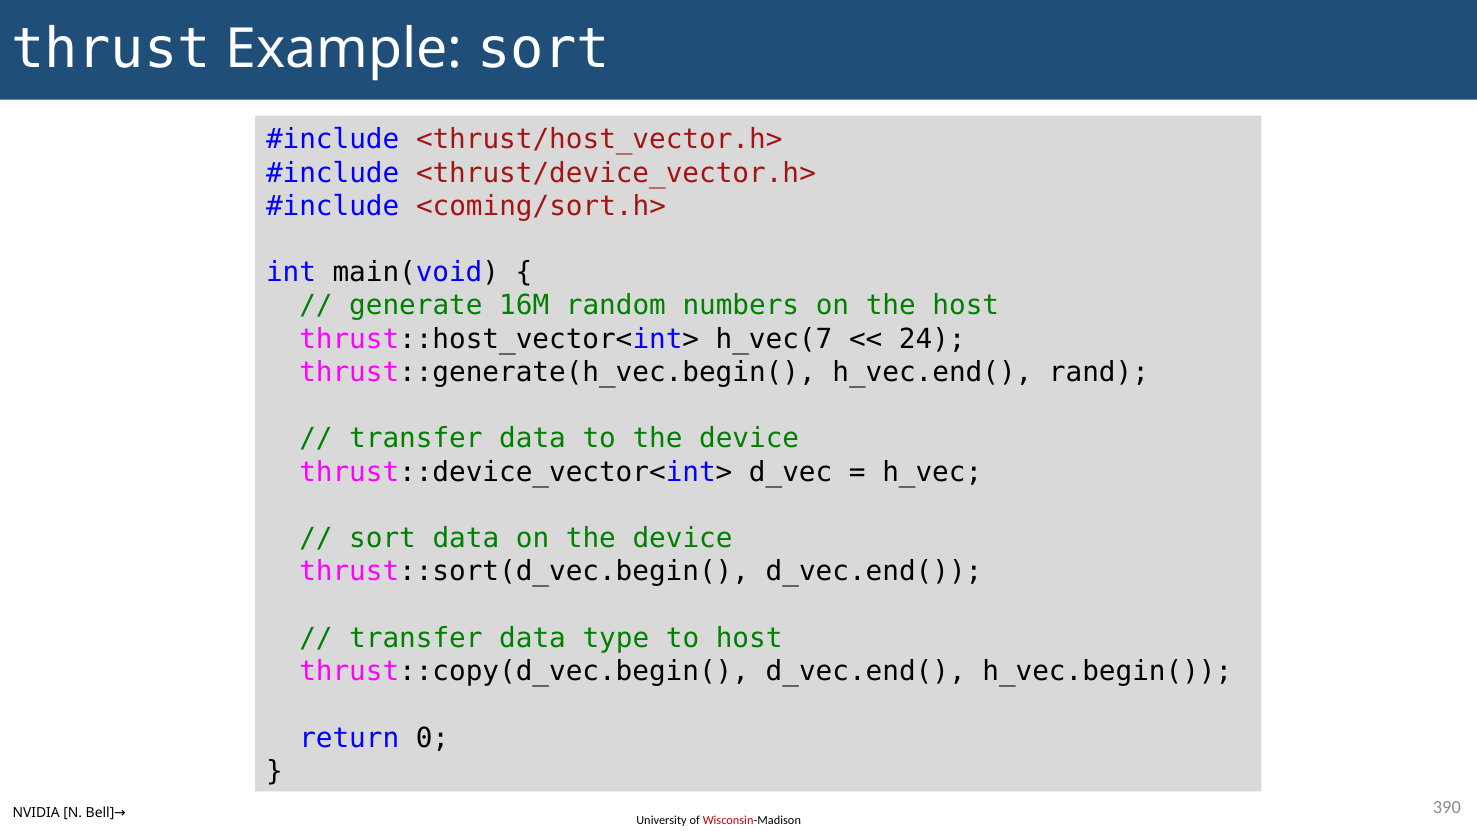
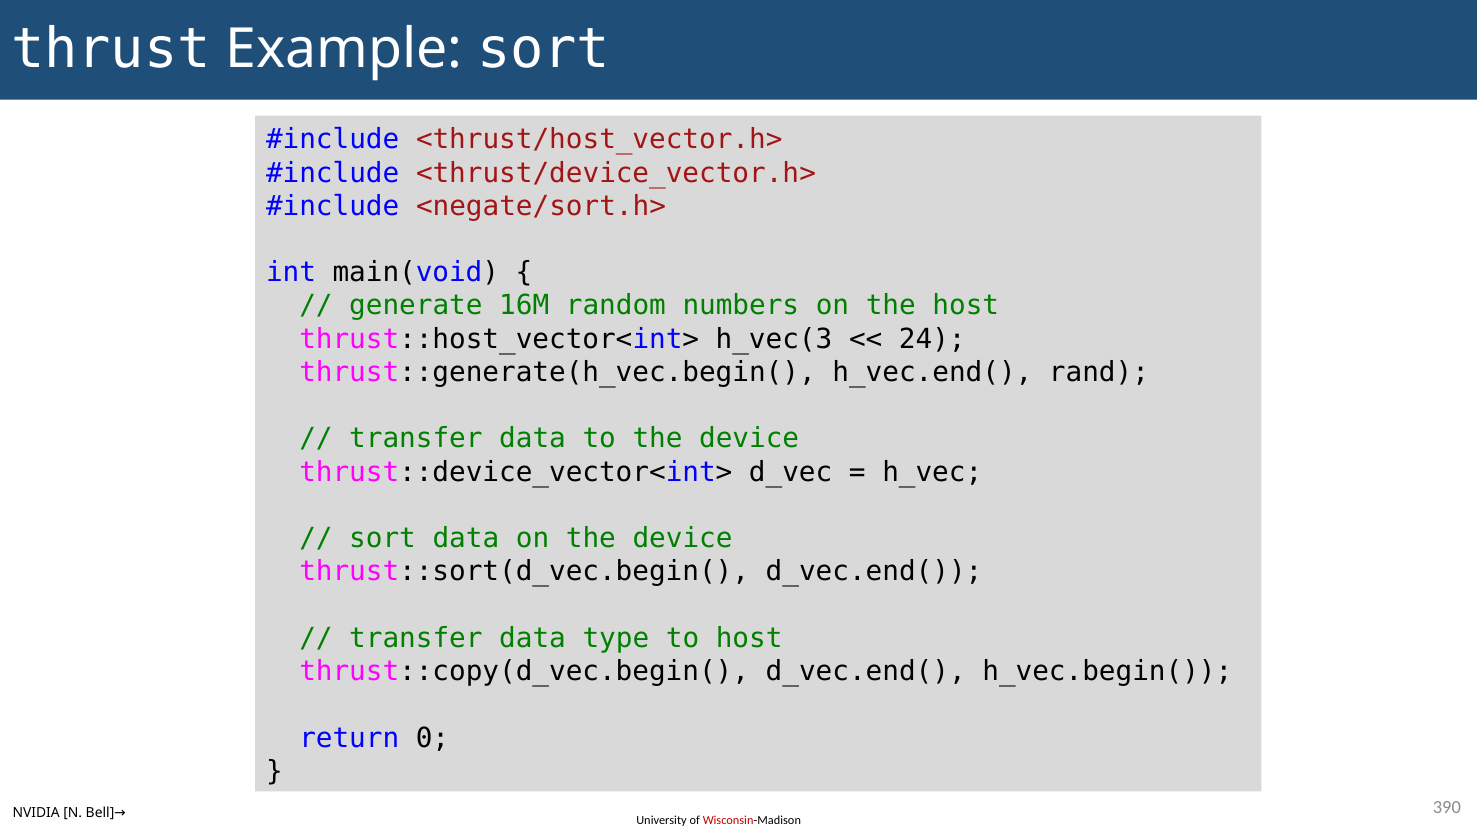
<coming/sort.h>: <coming/sort.h> -> <negate/sort.h>
h_vec(7: h_vec(7 -> h_vec(3
